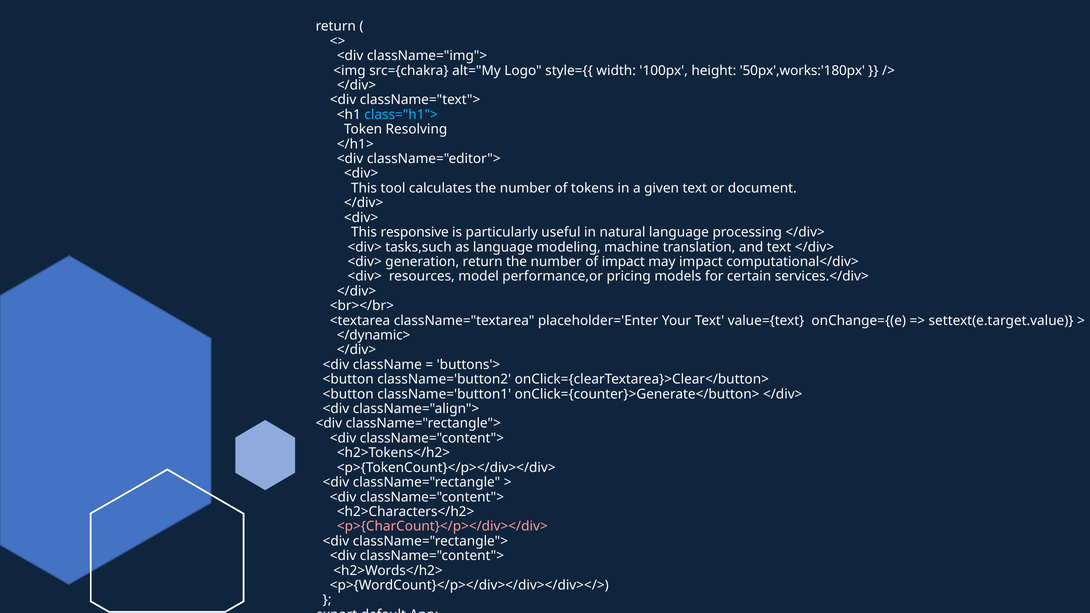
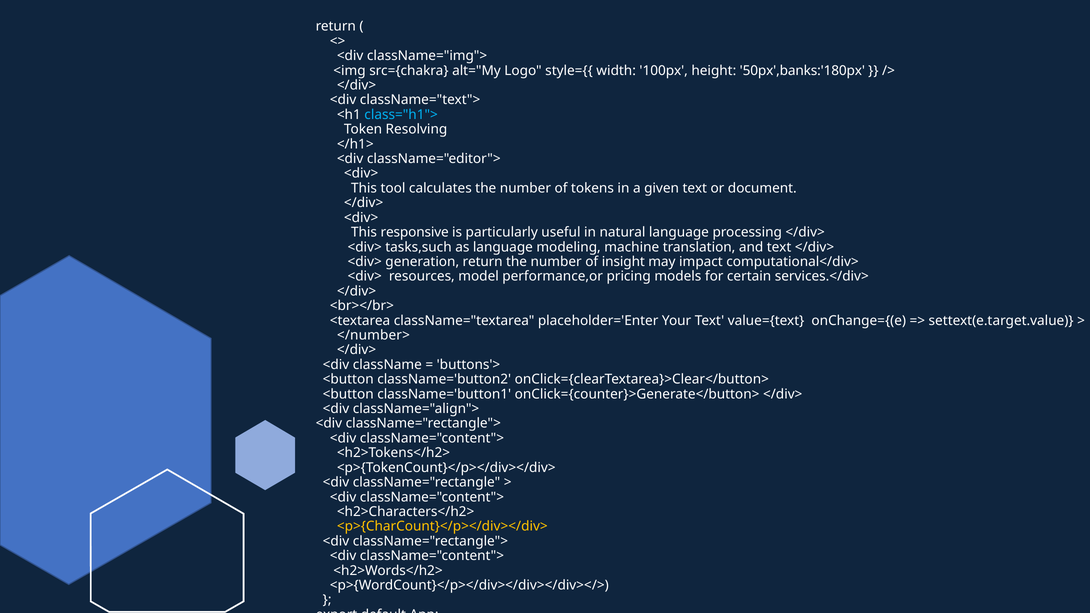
50px',works:'180px: 50px',works:'180px -> 50px',banks:'180px
of impact: impact -> insight
</dynamic>: </dynamic> -> </number>
<p>{CharCount}</p></div></div> colour: pink -> yellow
